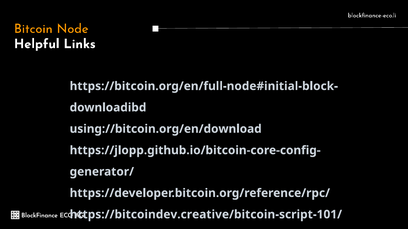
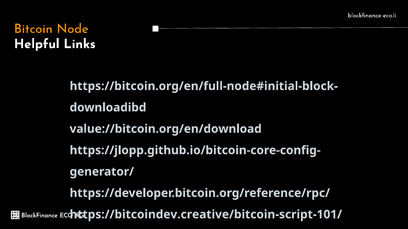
using://bitcoin.org/en/download: using://bitcoin.org/en/download -> value://bitcoin.org/en/download
